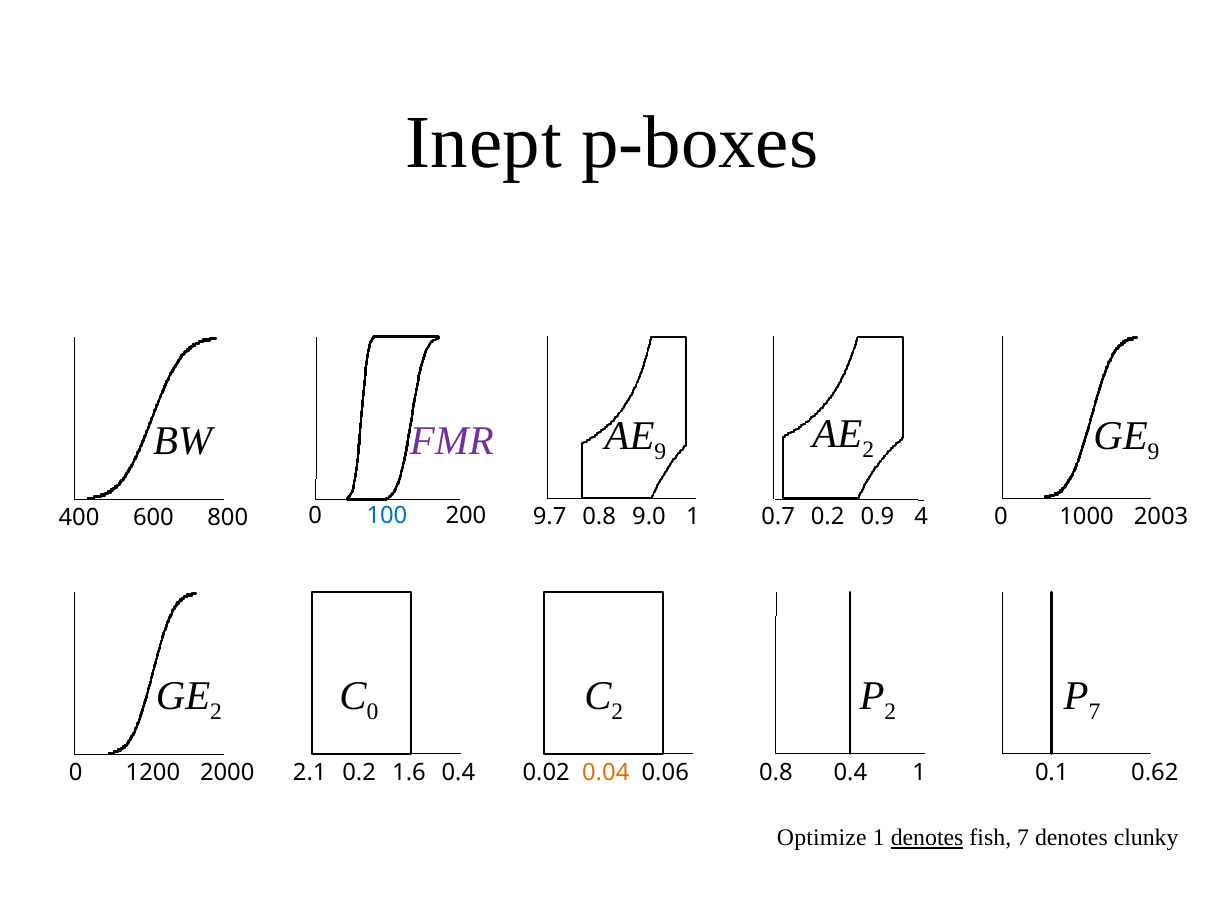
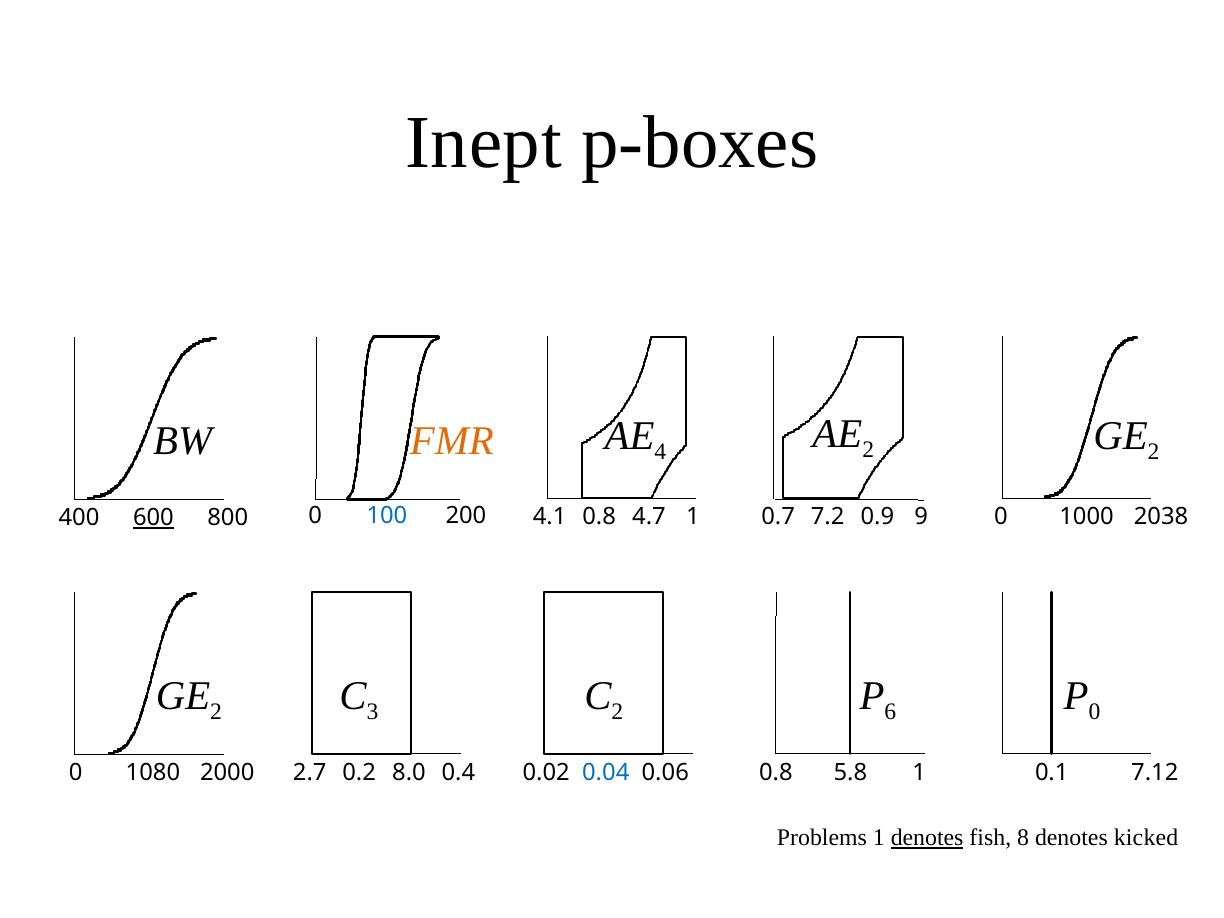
9 at (660, 452): 9 -> 4
9 at (1154, 452): 9 -> 2
FMR colour: purple -> orange
9.7: 9.7 -> 4.1
9.0: 9.0 -> 4.7
0.7 0.2: 0.2 -> 7.2
4: 4 -> 9
2003: 2003 -> 2038
600 underline: none -> present
0 at (373, 712): 0 -> 3
2 at (890, 712): 2 -> 6
7 at (1094, 712): 7 -> 0
2.1: 2.1 -> 2.7
1.6: 1.6 -> 8.0
0.04 colour: orange -> blue
0.8 0.4: 0.4 -> 5.8
0.62: 0.62 -> 7.12
1200: 1200 -> 1080
Optimize: Optimize -> Problems
fish 7: 7 -> 8
clunky: clunky -> kicked
